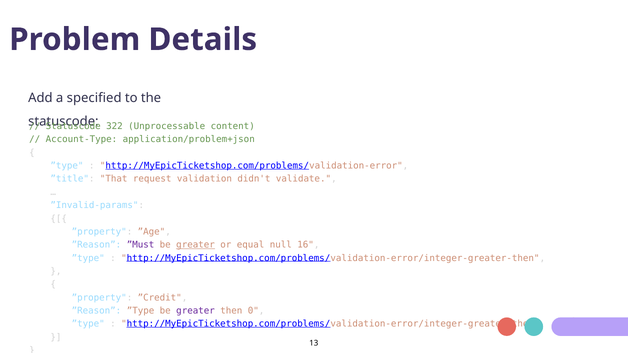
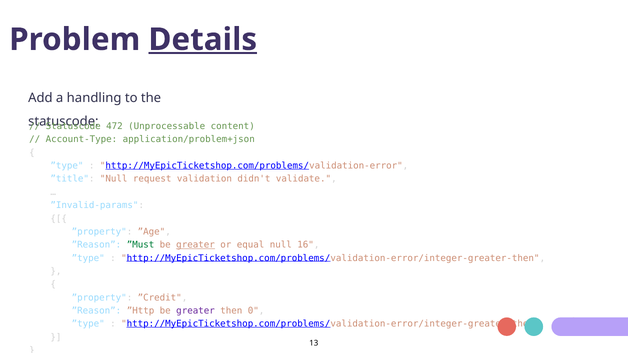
Details underline: none -> present
specified: specified -> handling
322: 322 -> 472
”title That: That -> Null
”Must colour: purple -> green
”Reason ”Type: ”Type -> ”Http
